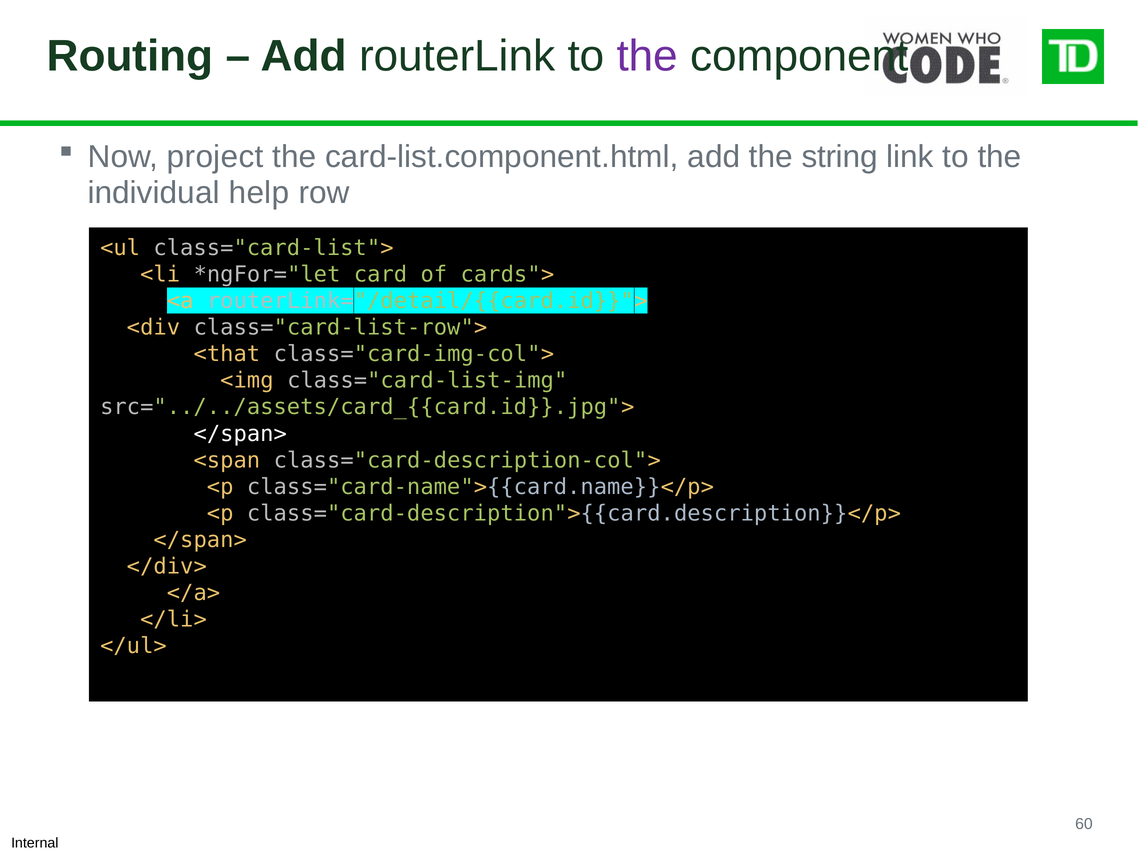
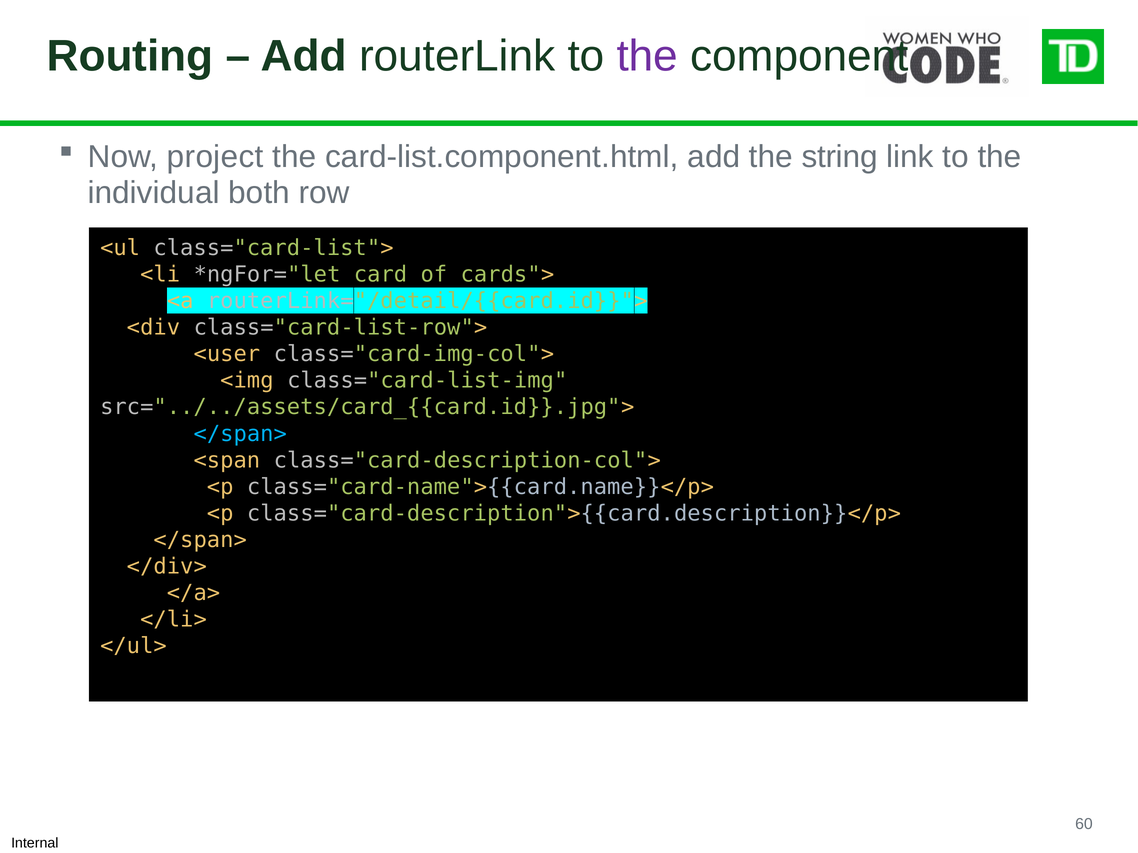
help: help -> both
<that: <that -> <user
</span> at (240, 434) colour: white -> light blue
